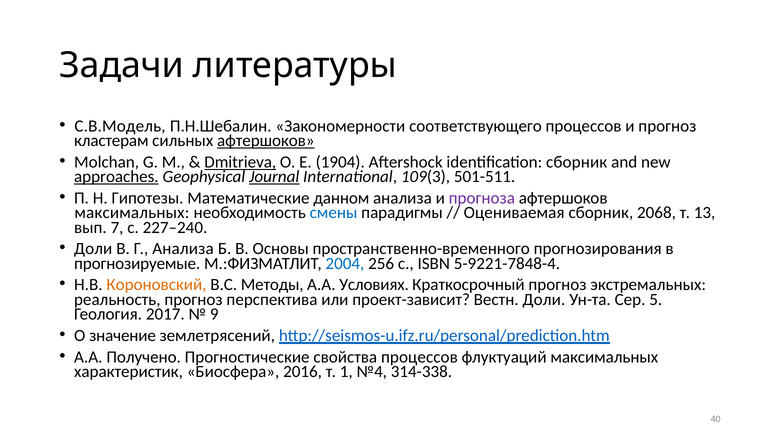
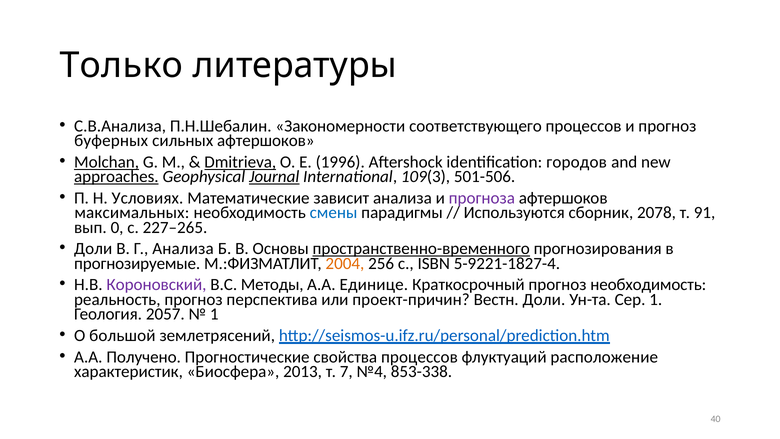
Задачи: Задачи -> Только
С.В.Модель: С.В.Модель -> С.В.Анализа
кластерам: кластерам -> буферных
афтершоков at (266, 141) underline: present -> none
Molchan underline: none -> present
1904: 1904 -> 1996
identification сборник: сборник -> городов
501-511: 501-511 -> 501-506
Гипотезы: Гипотезы -> Условиях
данном: данном -> зависит
Оцениваемая: Оцениваемая -> Используются
2068: 2068 -> 2078
13: 13 -> 91
7: 7 -> 0
227–240: 227–240 -> 227–265
пространственно-временного underline: none -> present
2004 colour: blue -> orange
5-9221-7848-4: 5-9221-7848-4 -> 5-9221-1827-4
Короновский colour: orange -> purple
Условиях: Условиях -> Единице
прогноз экстремальных: экстремальных -> необходимость
проект-зависит: проект-зависит -> проект-причин
Сер 5: 5 -> 1
2017: 2017 -> 2057
9 at (214, 314): 9 -> 1
значение: значение -> большой
флуктуаций максимальных: максимальных -> расположение
2016: 2016 -> 2013
1: 1 -> 7
314-338: 314-338 -> 853-338
